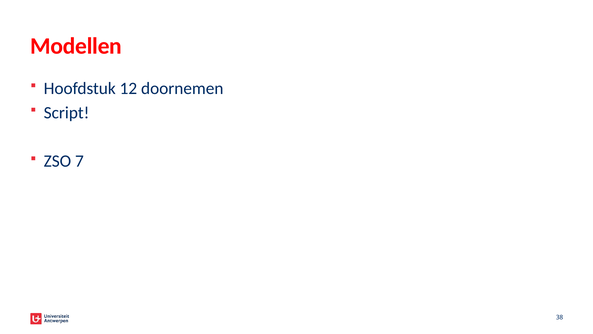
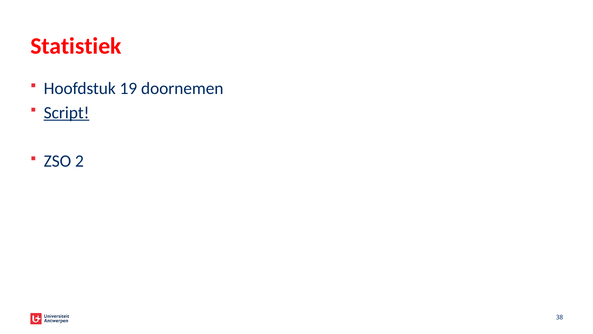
Modellen: Modellen -> Statistiek
12: 12 -> 19
Script underline: none -> present
7: 7 -> 2
